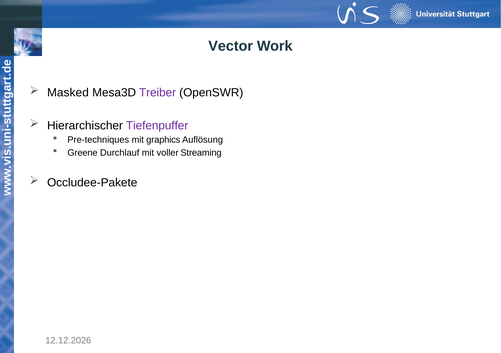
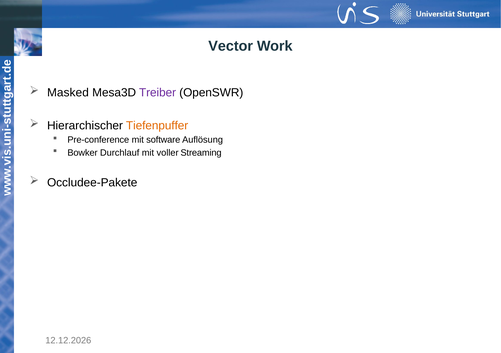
Tiefenpuffer colour: purple -> orange
Pre-techniques: Pre-techniques -> Pre-conference
graphics: graphics -> software
Greene: Greene -> Bowker
